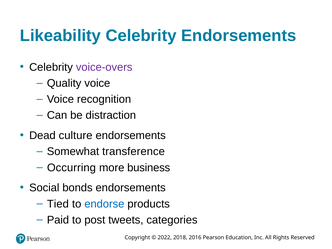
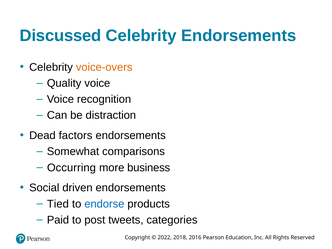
Likeability: Likeability -> Discussed
voice-overs colour: purple -> orange
culture: culture -> factors
transference: transference -> comparisons
bonds: bonds -> driven
